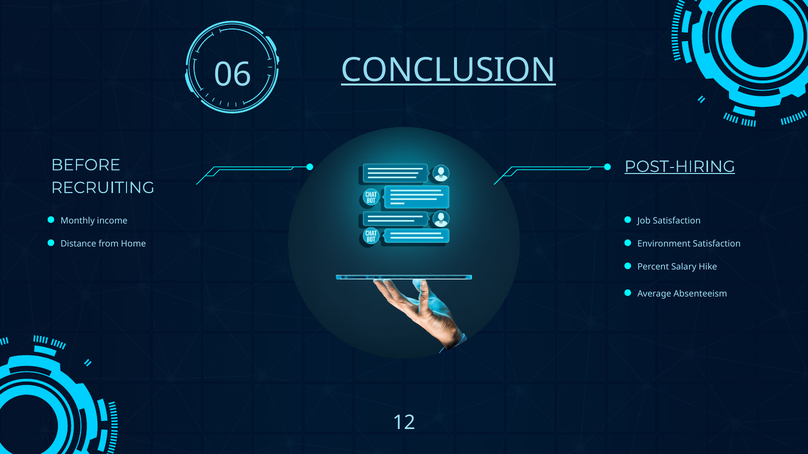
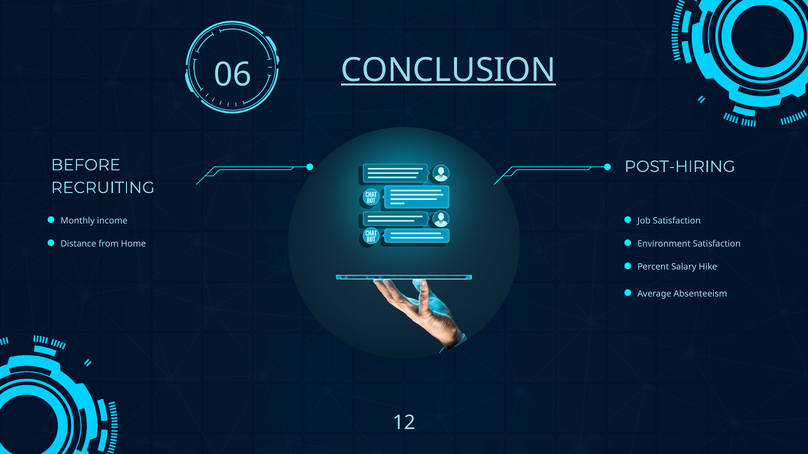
POST-HIRING underline: present -> none
